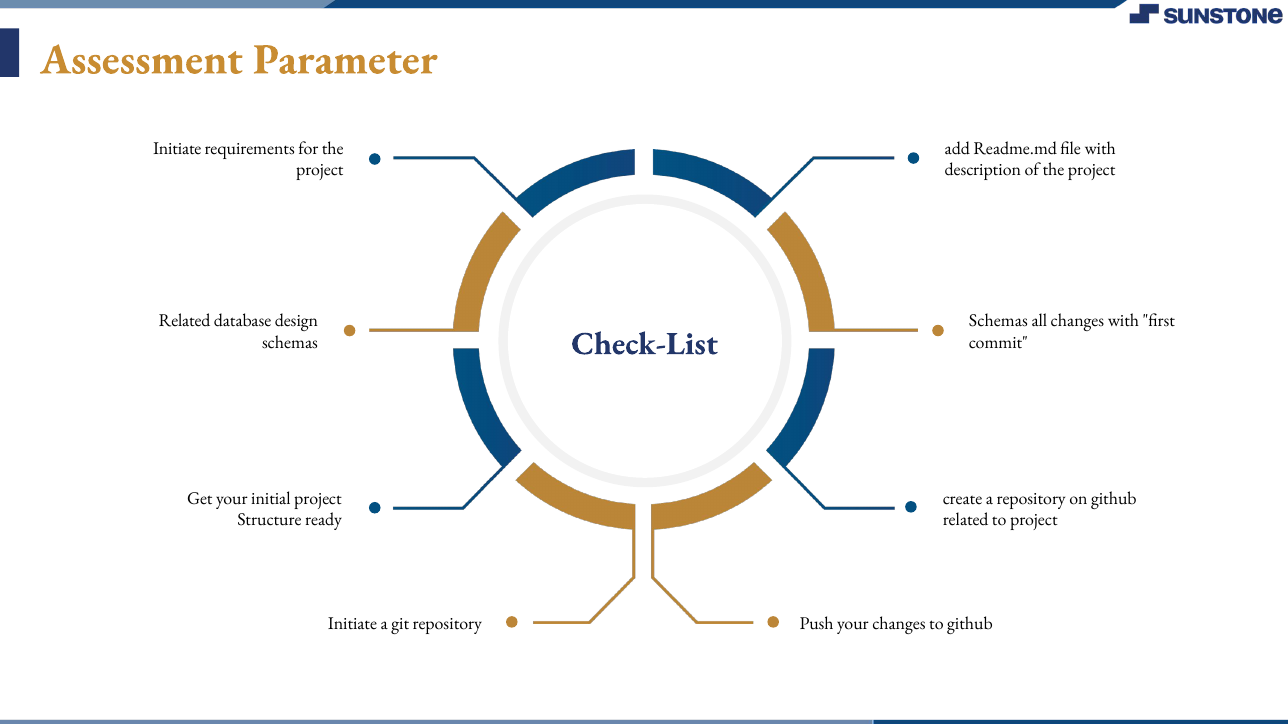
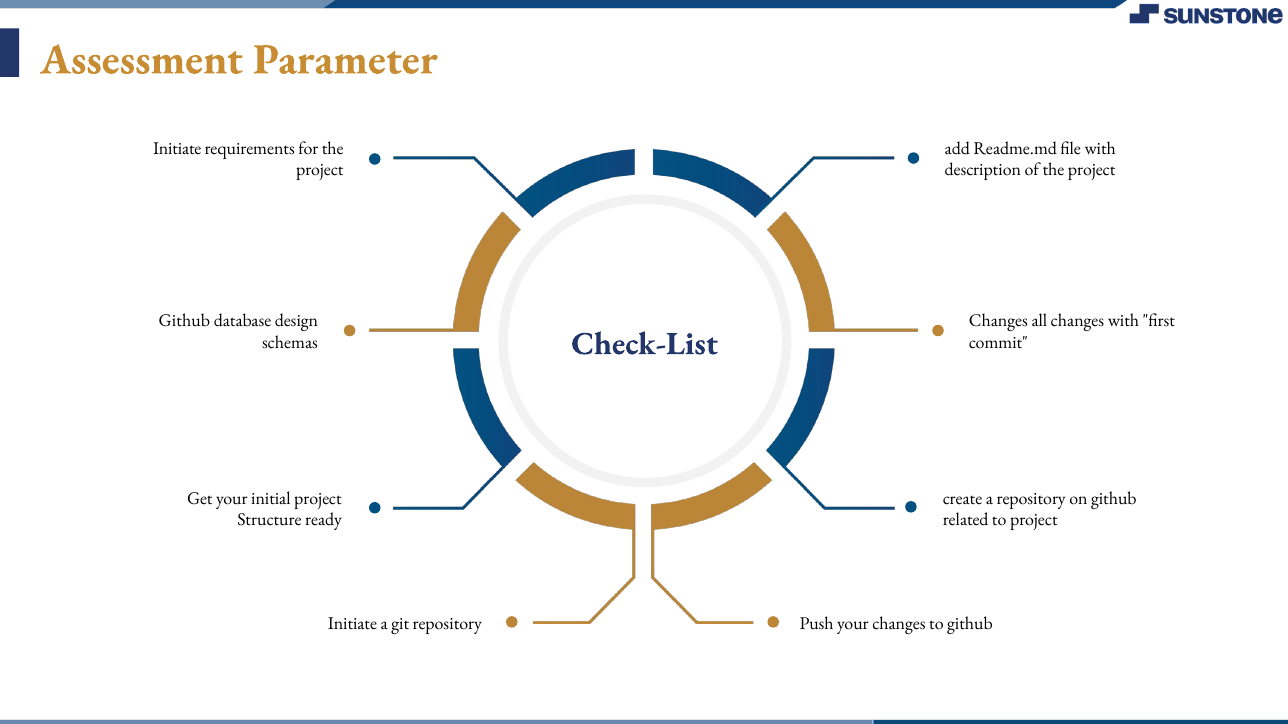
Related at (185, 321): Related -> Github
Schemas at (998, 321): Schemas -> Changes
